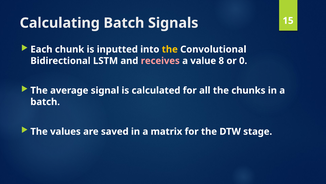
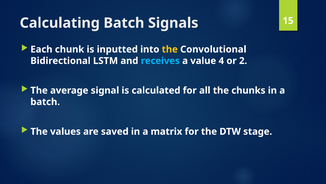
receives colour: pink -> light blue
8: 8 -> 4
0: 0 -> 2
